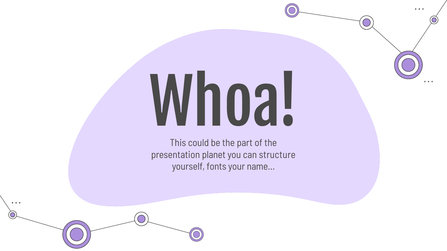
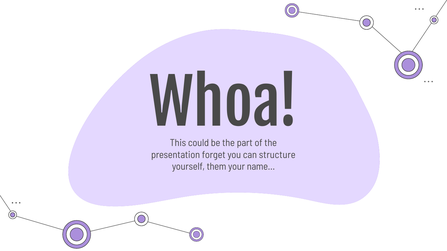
planet: planet -> forget
fonts: fonts -> them
